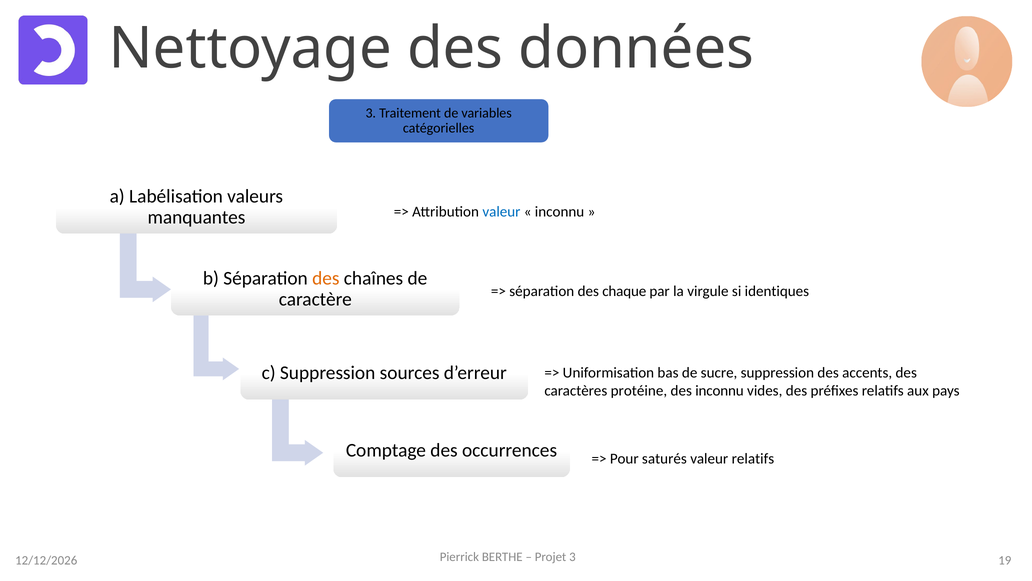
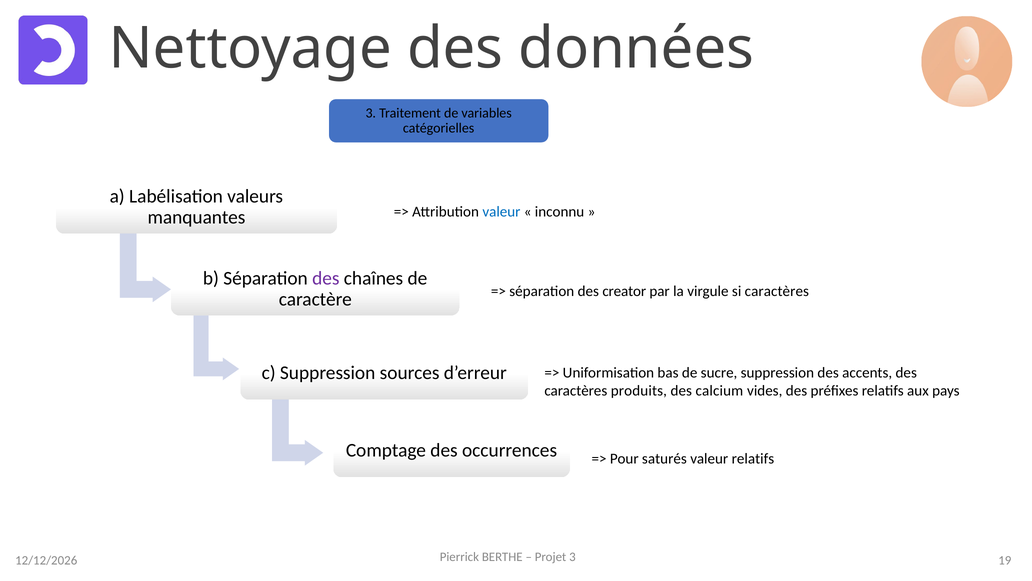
des at (326, 278) colour: orange -> purple
chaque: chaque -> creator
si identiques: identiques -> caractères
protéine: protéine -> produits
des inconnu: inconnu -> calcium
